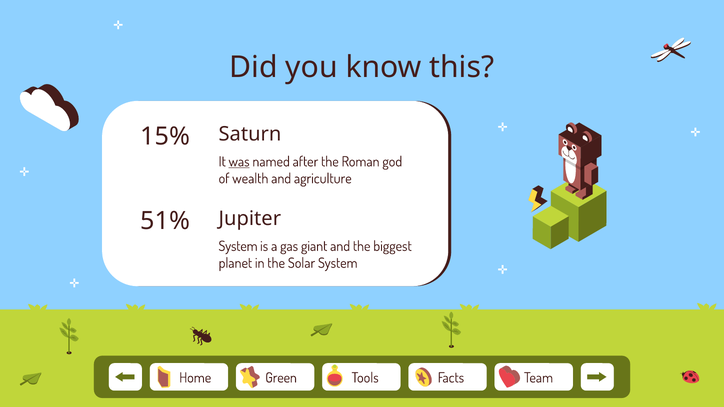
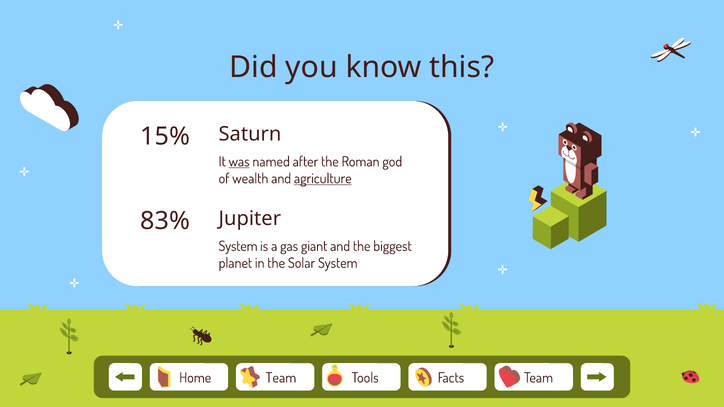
agriculture underline: none -> present
51%: 51% -> 83%
Home Green: Green -> Team
